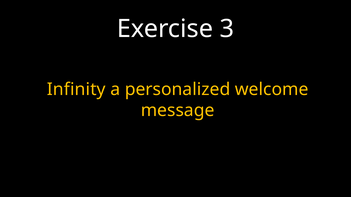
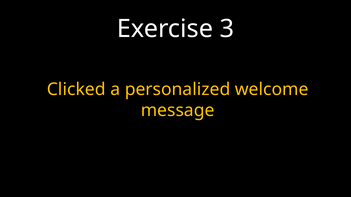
Infinity: Infinity -> Clicked
